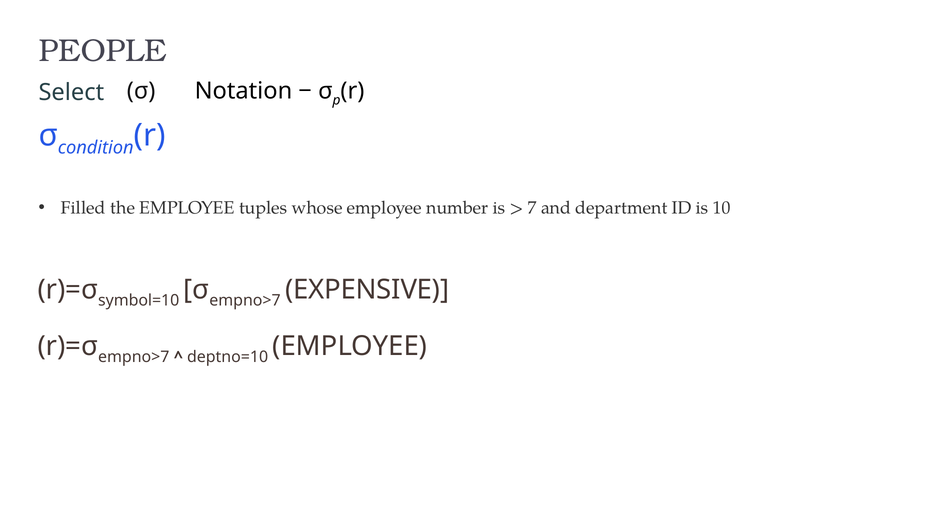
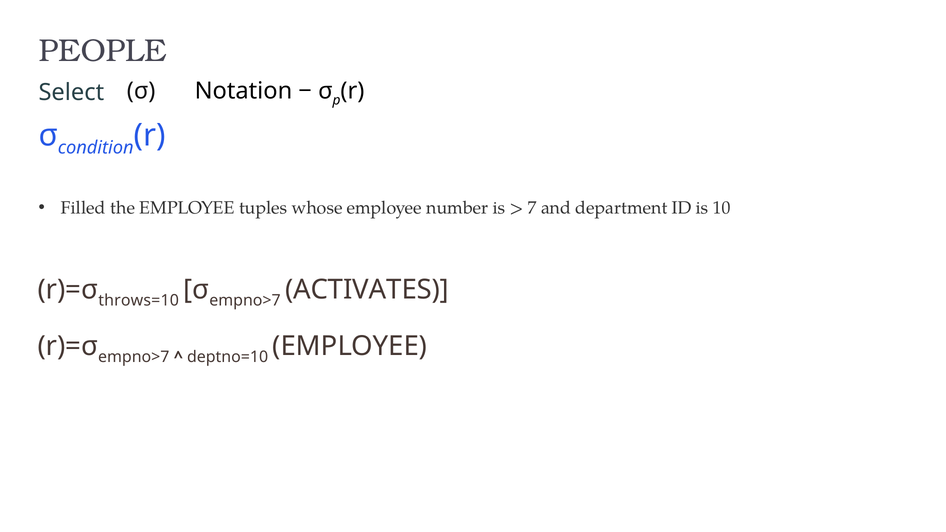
symbol=10: symbol=10 -> throws=10
EXPENSIVE: EXPENSIVE -> ACTIVATES
